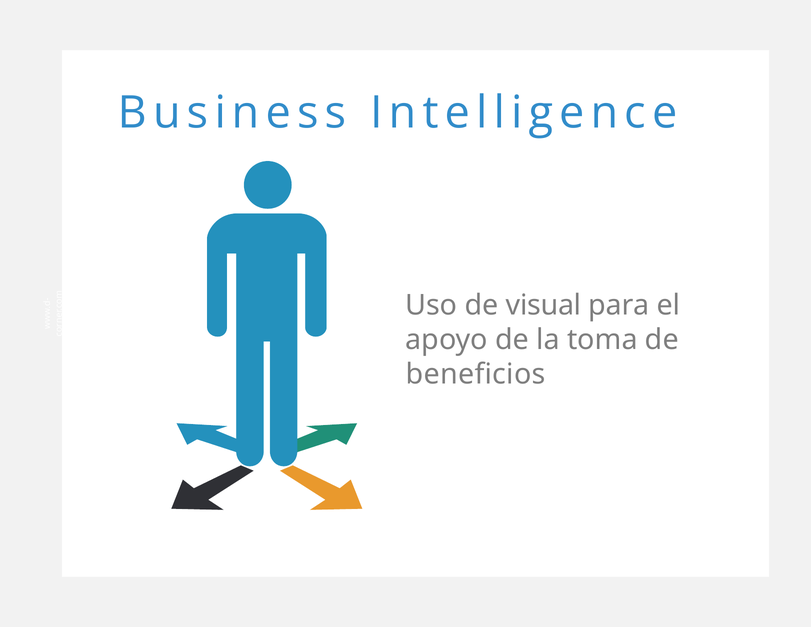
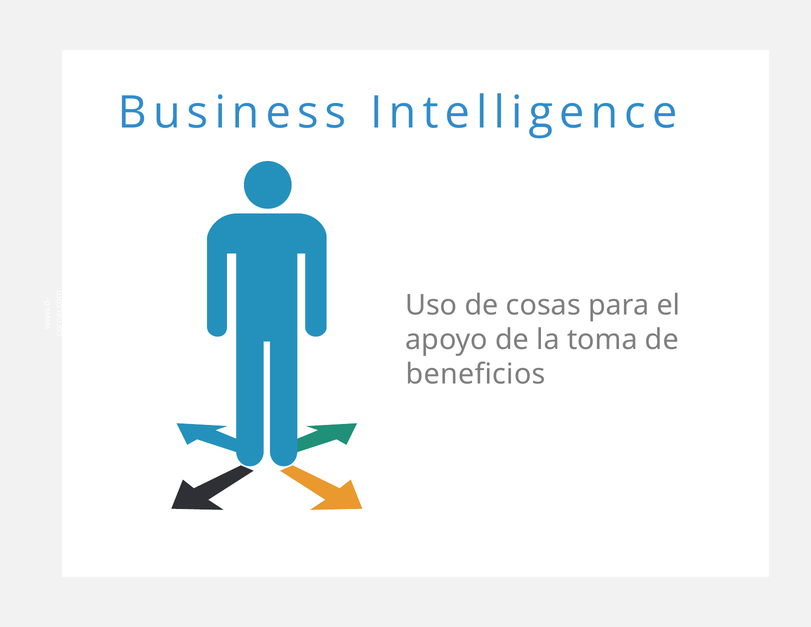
visual: visual -> cosas
